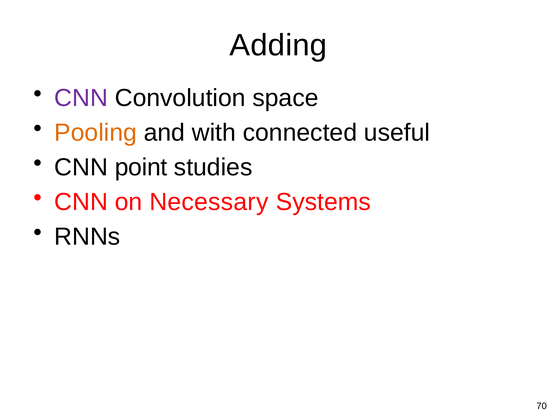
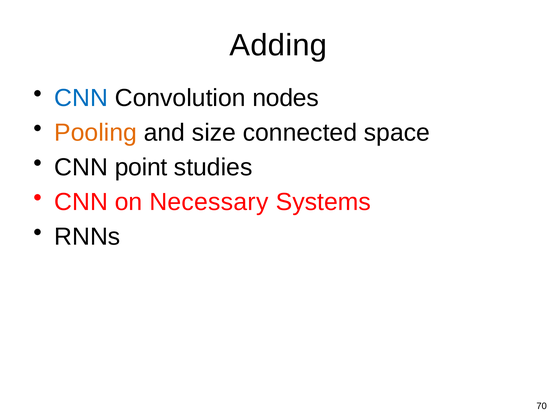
CNN at (81, 98) colour: purple -> blue
space: space -> nodes
with: with -> size
useful: useful -> space
